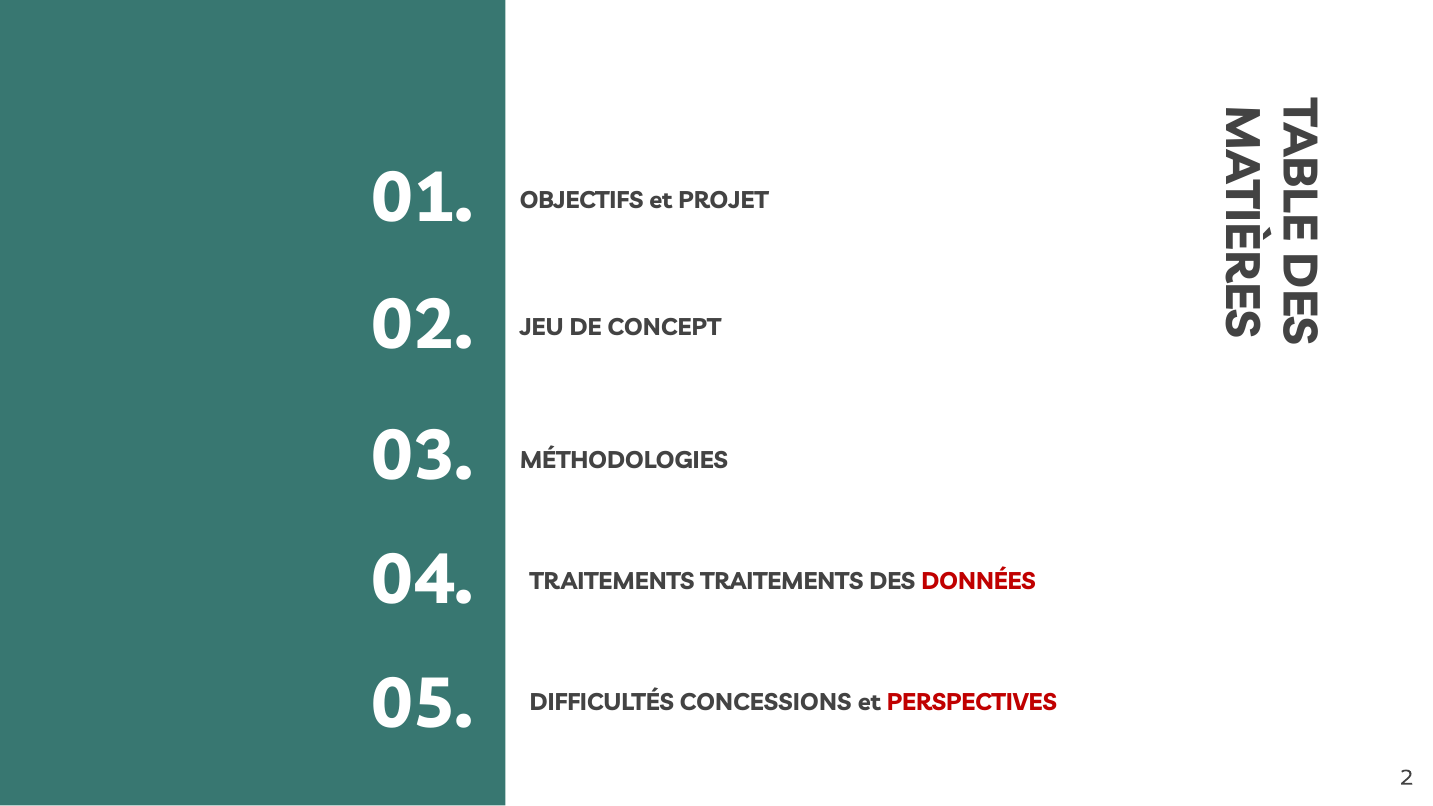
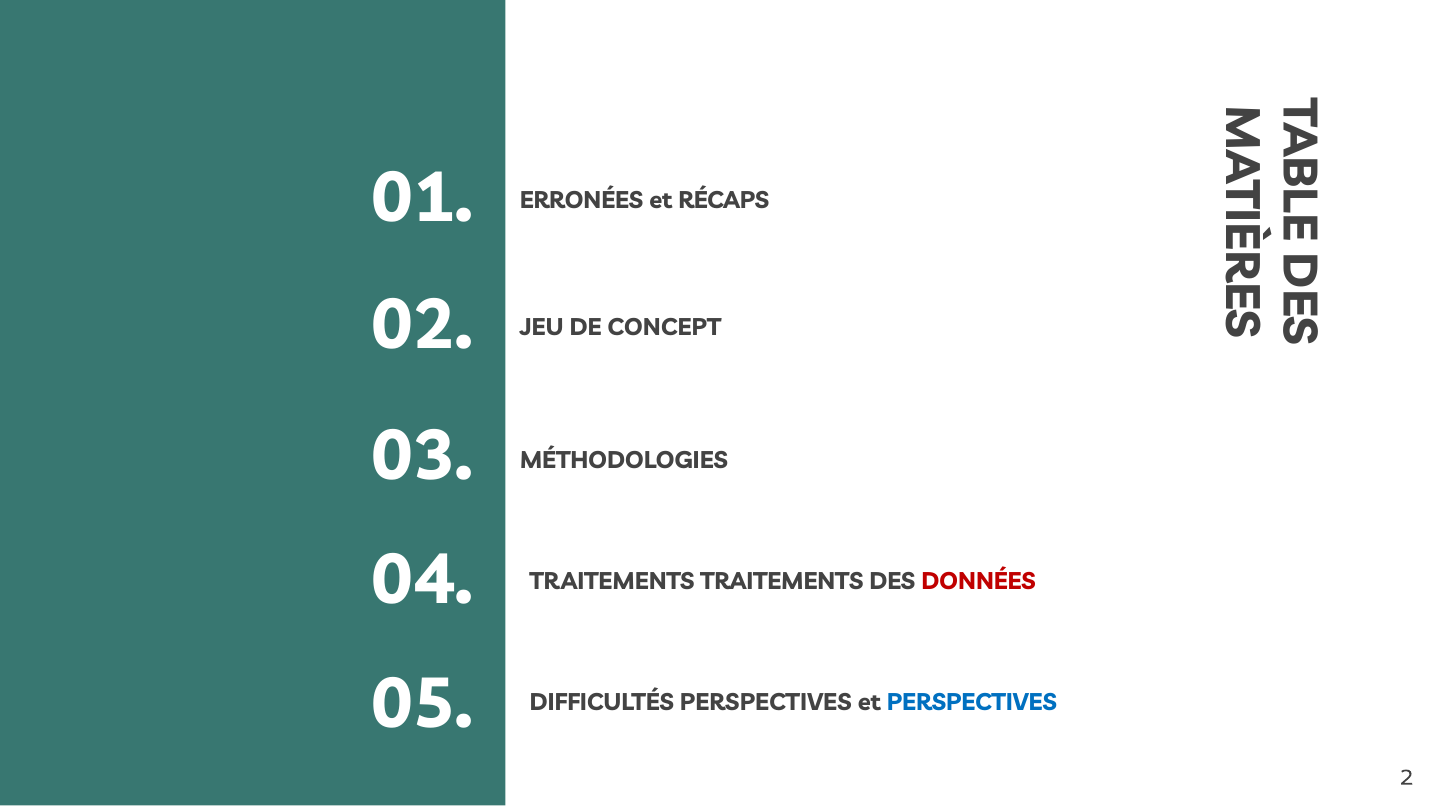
OBJECTIFS: OBJECTIFS -> ERRONÉES
PROJET: PROJET -> RÉCAPS
DIFFICULTÉS CONCESSIONS: CONCESSIONS -> PERSPECTIVES
PERSPECTIVES at (972, 703) colour: red -> blue
